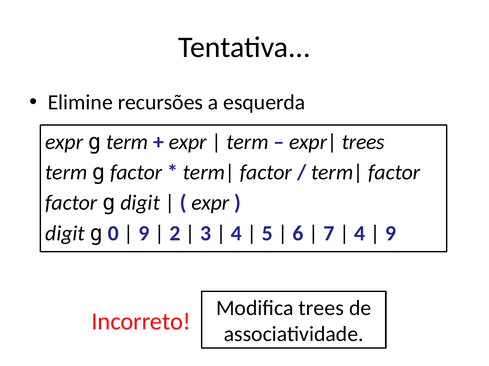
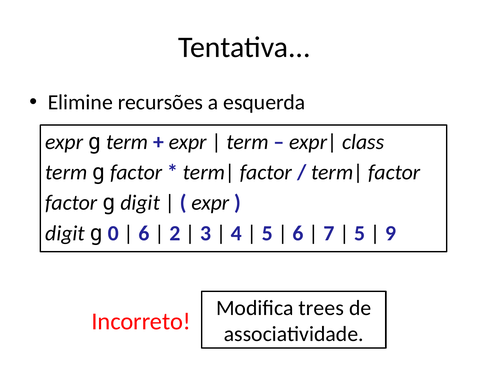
trees at (363, 142): trees -> class
9 at (144, 234): 9 -> 6
4 at (360, 234): 4 -> 5
